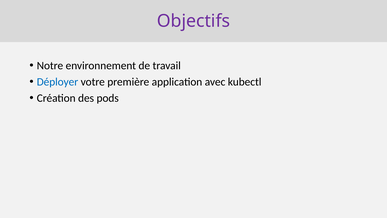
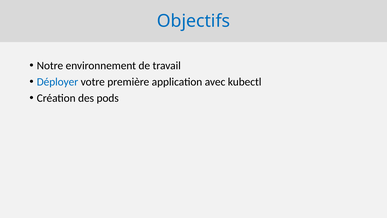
Objectifs colour: purple -> blue
